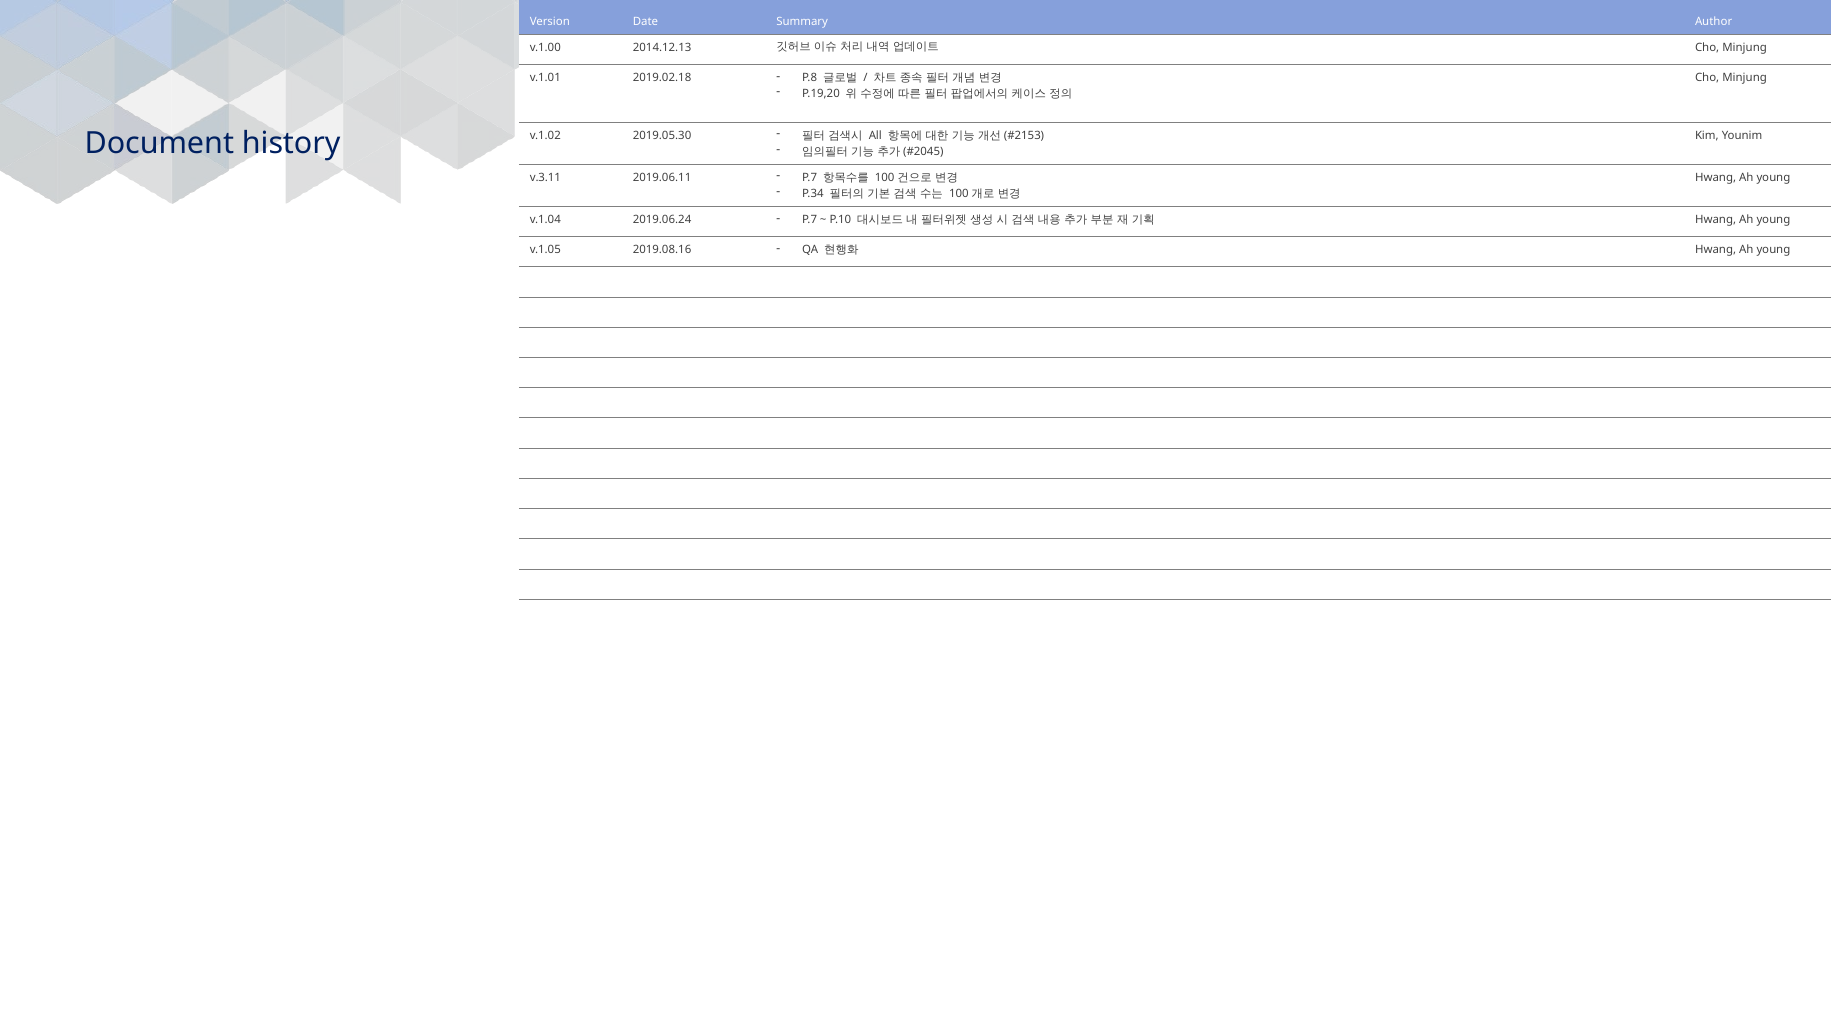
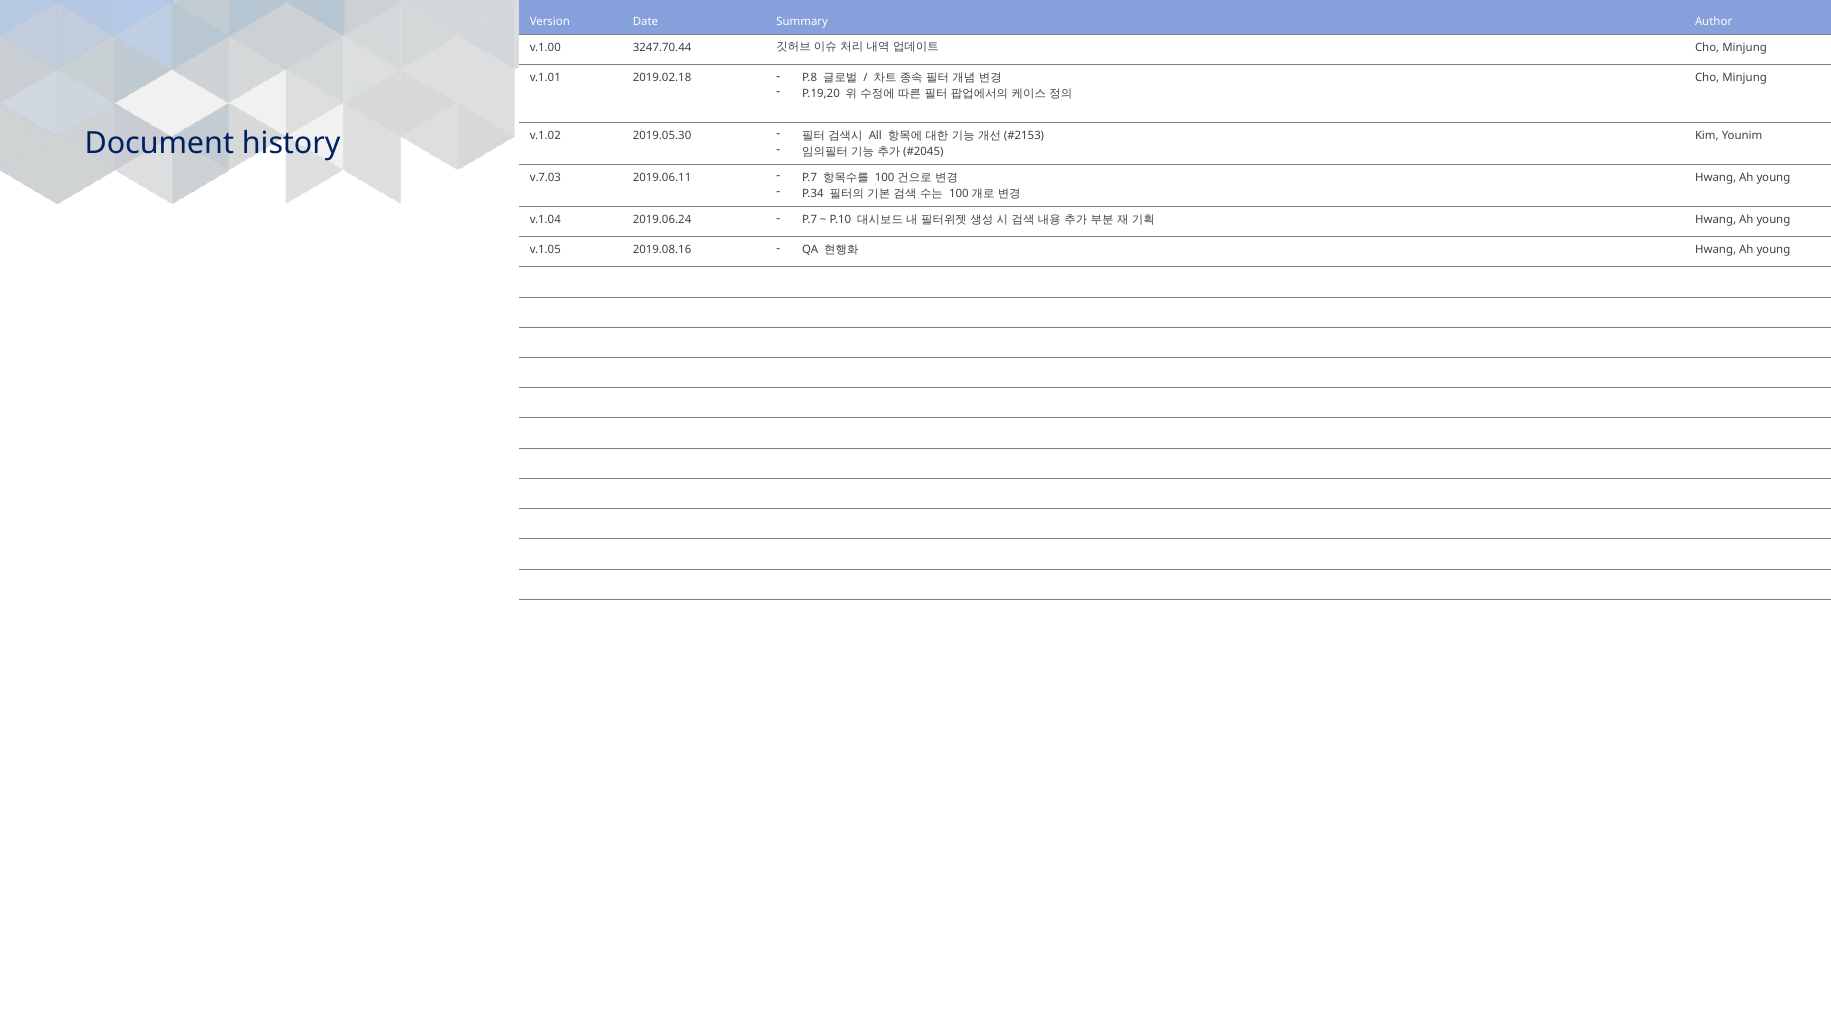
2014.12.13: 2014.12.13 -> 3247.70.44
v.3.11: v.3.11 -> v.7.03
